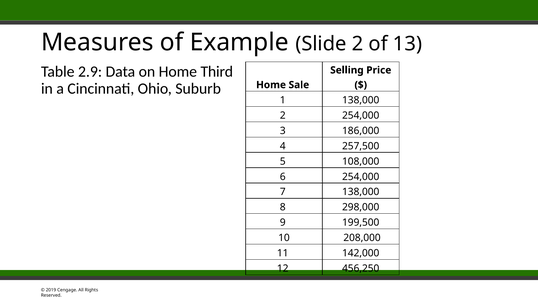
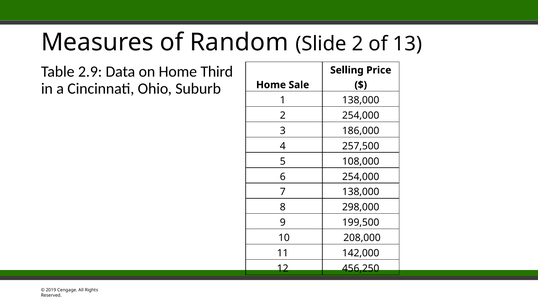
Example: Example -> Random
